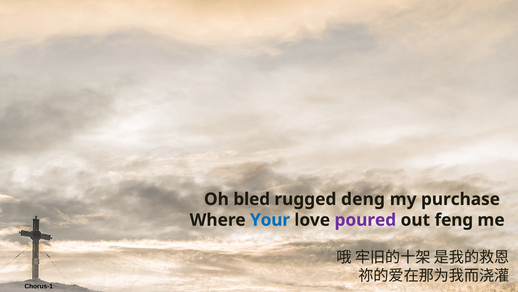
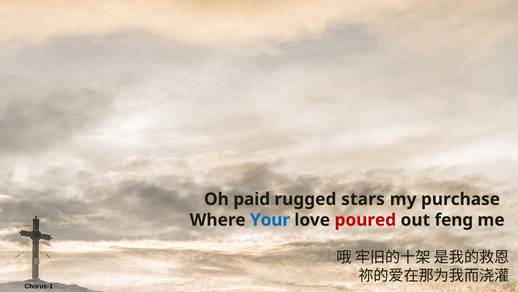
bled: bled -> paid
deng: deng -> stars
poured colour: purple -> red
